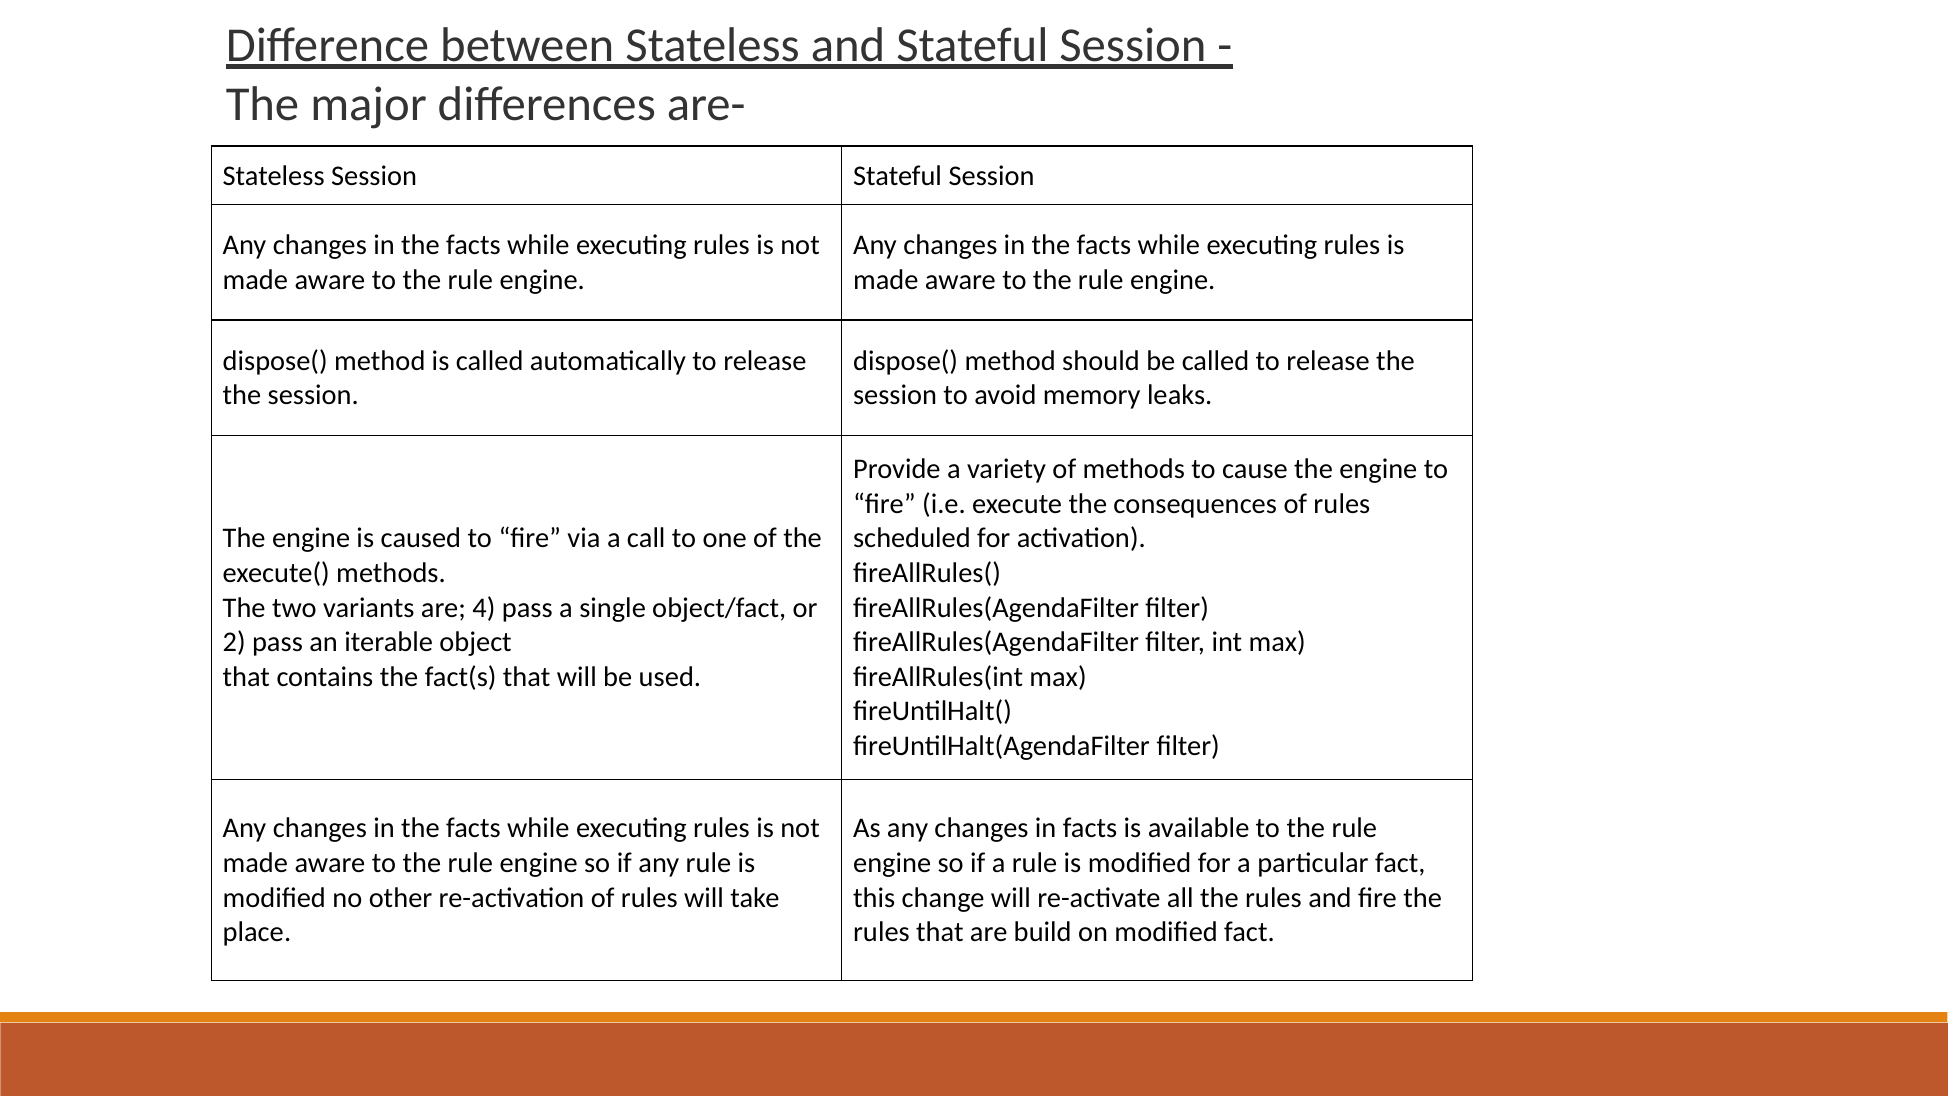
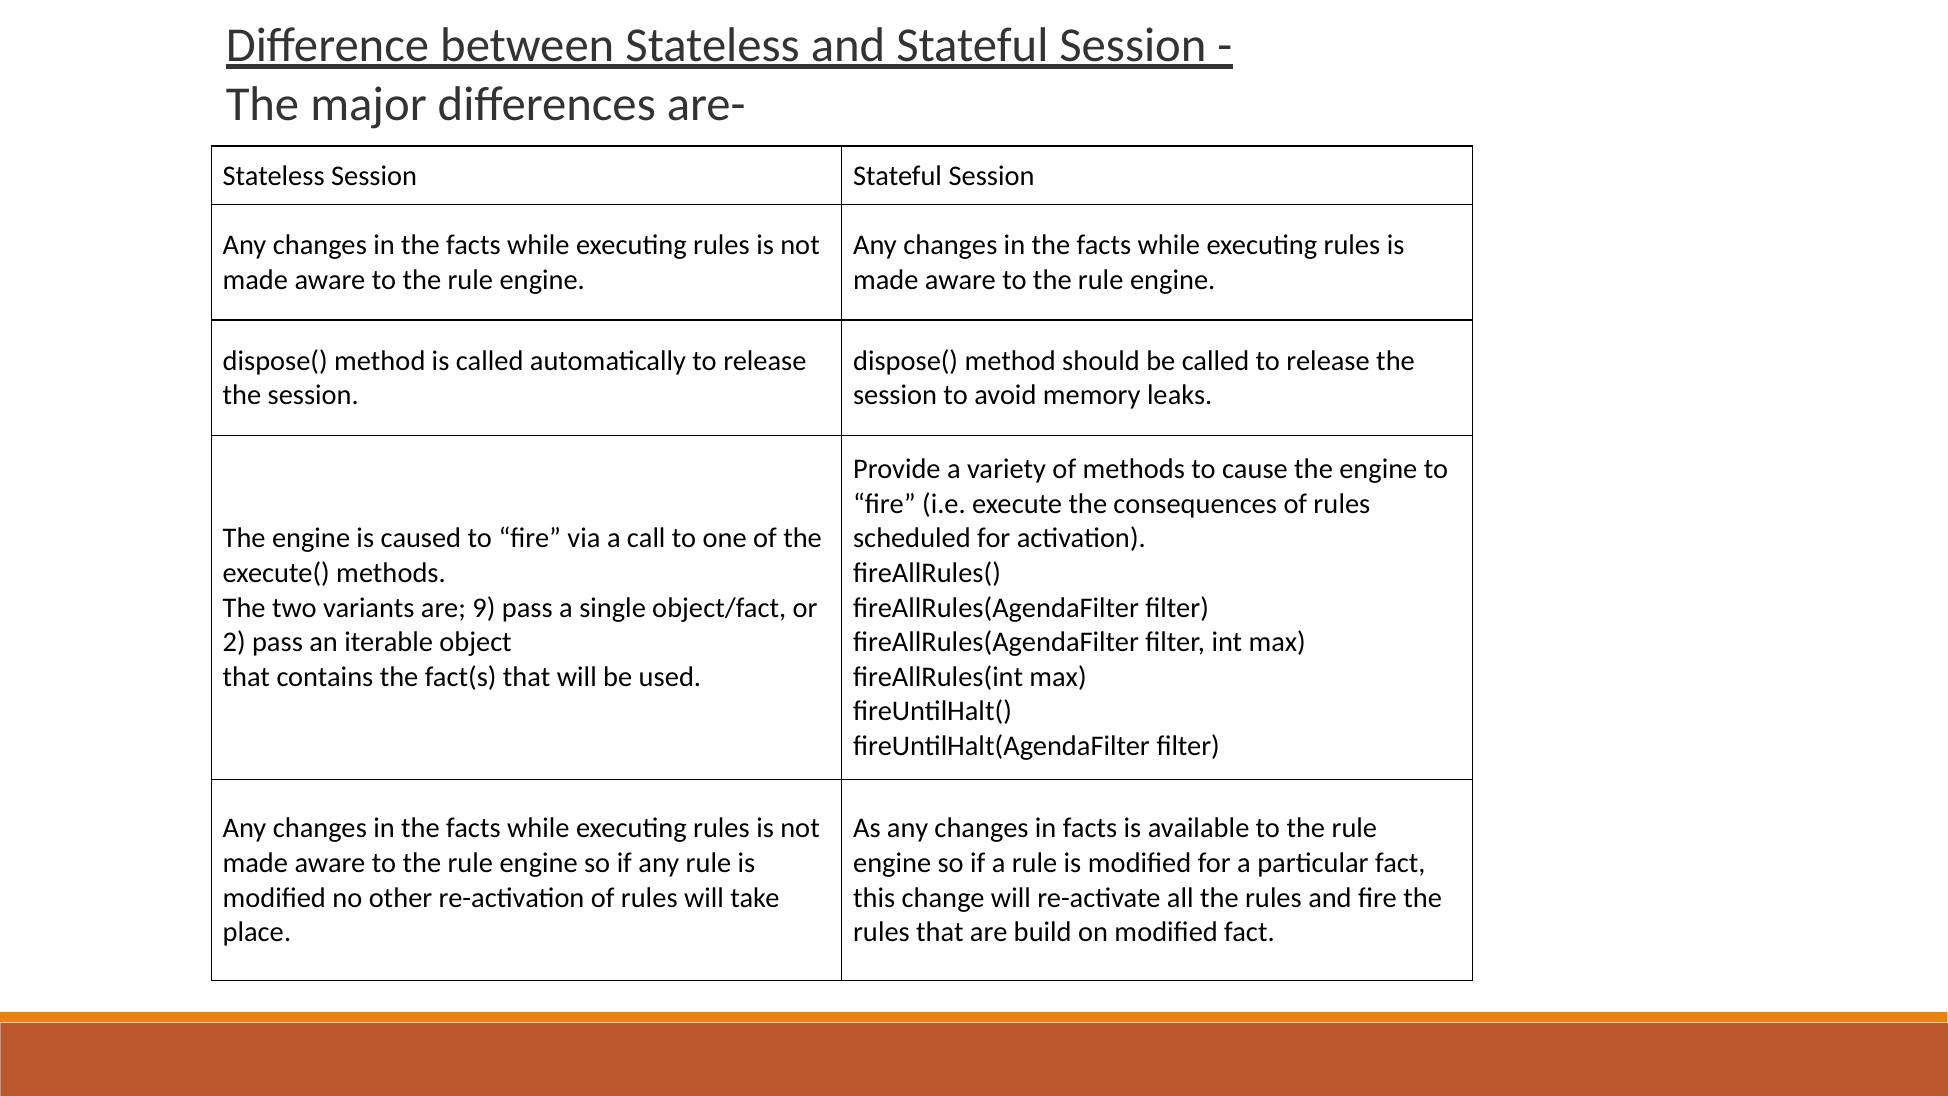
4: 4 -> 9
